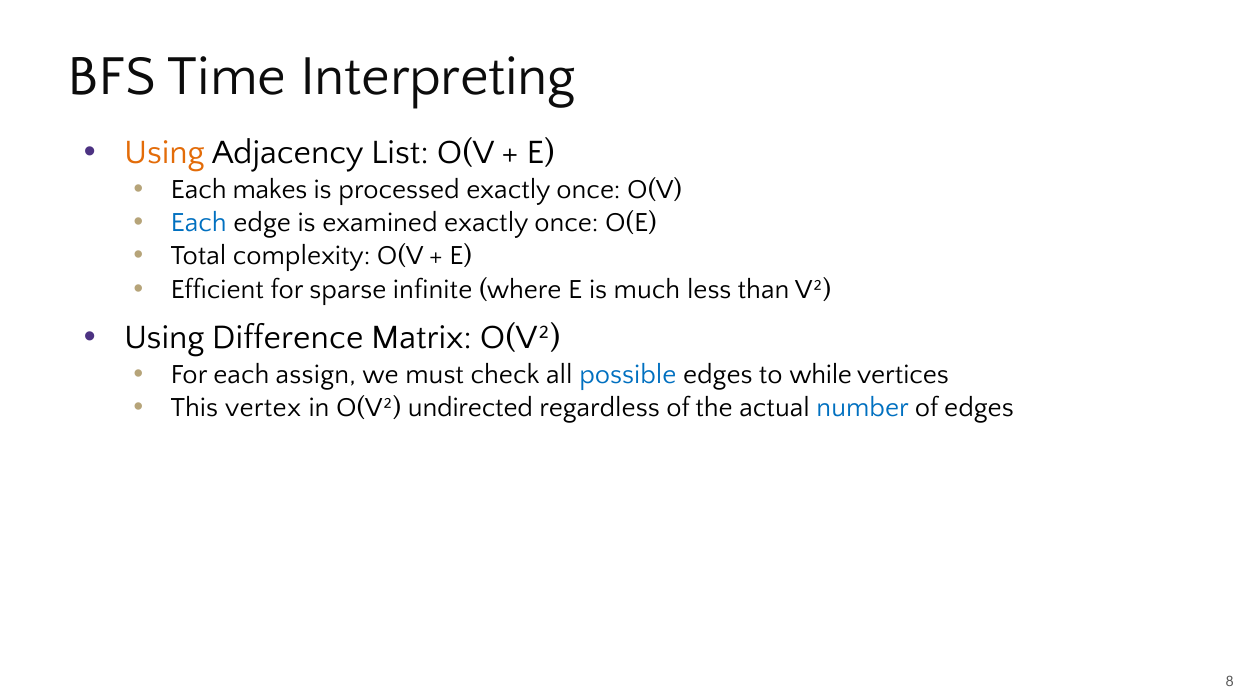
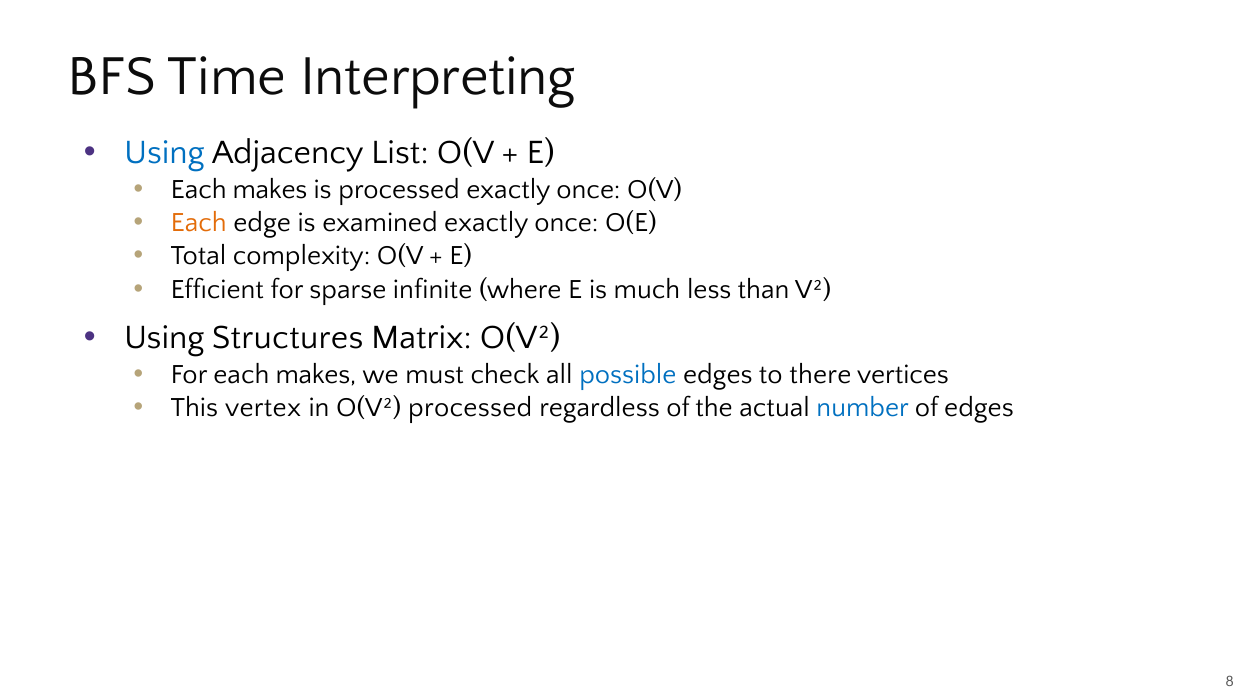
Using at (164, 153) colour: orange -> blue
Each at (199, 223) colour: blue -> orange
Difference: Difference -> Structures
For each assign: assign -> makes
while: while -> there
O(V² undirected: undirected -> processed
